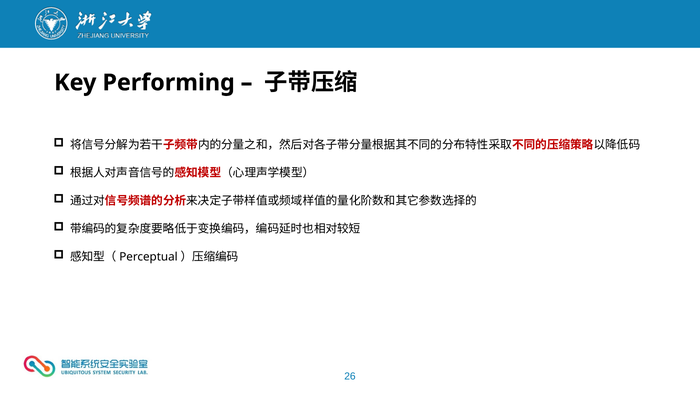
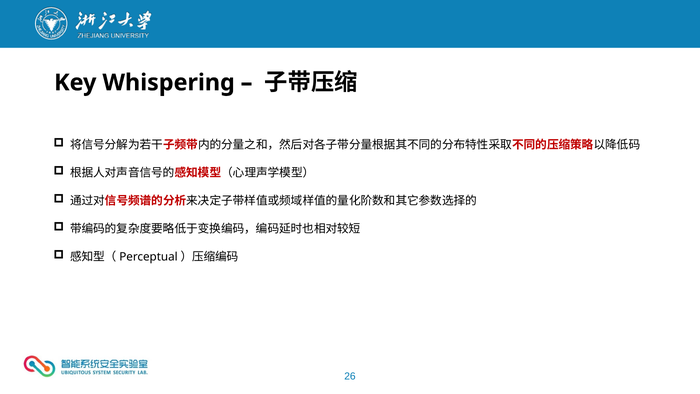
Performing: Performing -> Whispering
